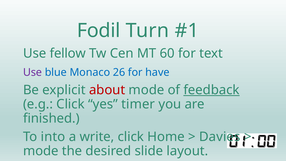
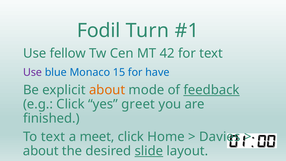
60: 60 -> 42
26: 26 -> 15
about at (107, 90) colour: red -> orange
timer: timer -> greet
To into: into -> text
write: write -> meet
mode at (41, 151): mode -> about
slide underline: none -> present
